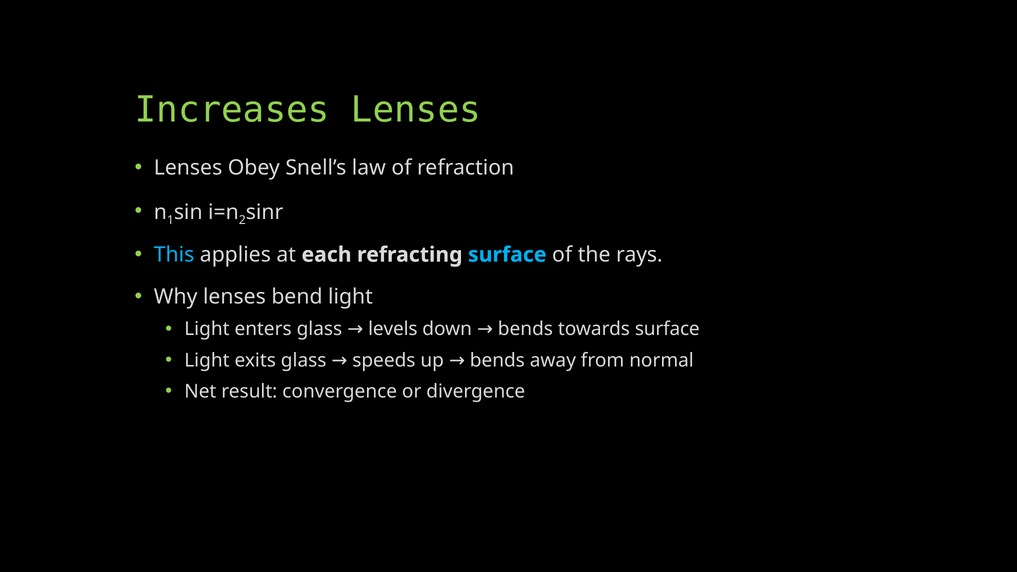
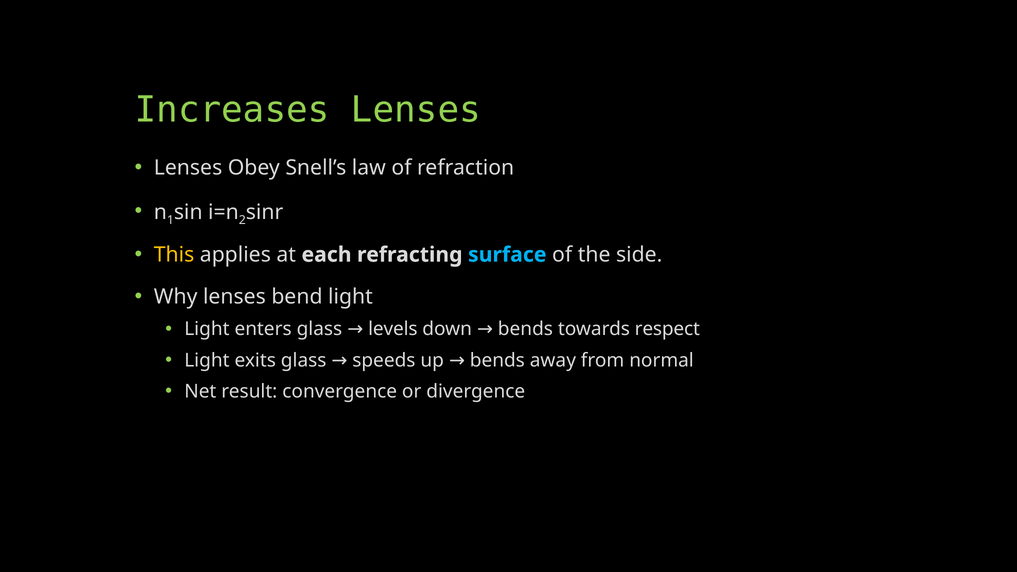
This colour: light blue -> yellow
rays: rays -> side
towards surface: surface -> respect
